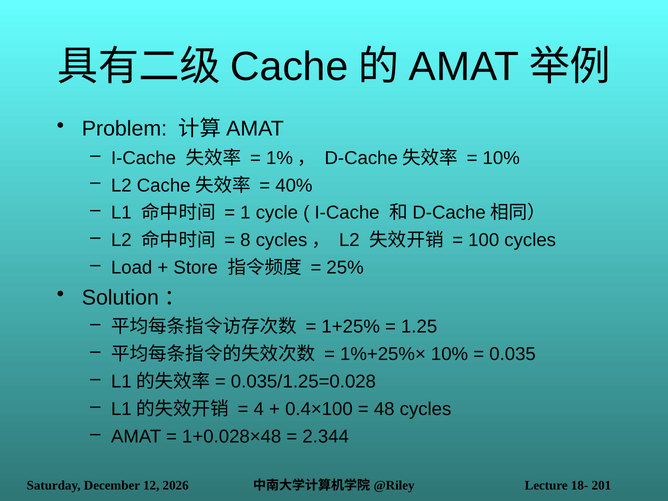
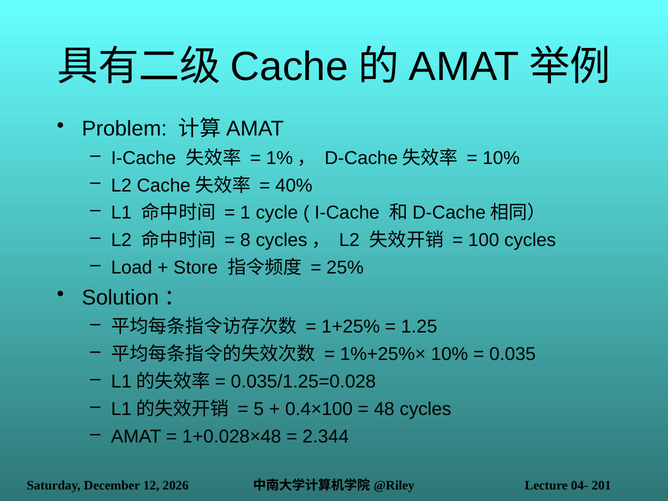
4: 4 -> 5
18-: 18- -> 04-
